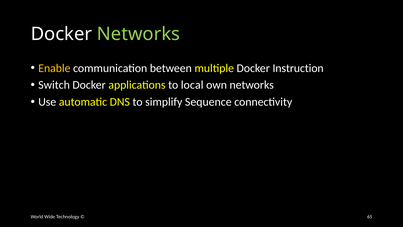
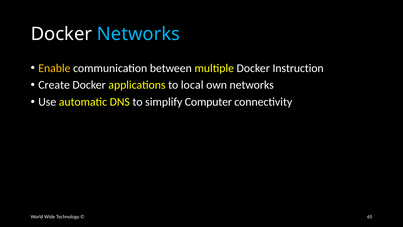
Networks at (139, 34) colour: light green -> light blue
Switch: Switch -> Create
Sequence: Sequence -> Computer
